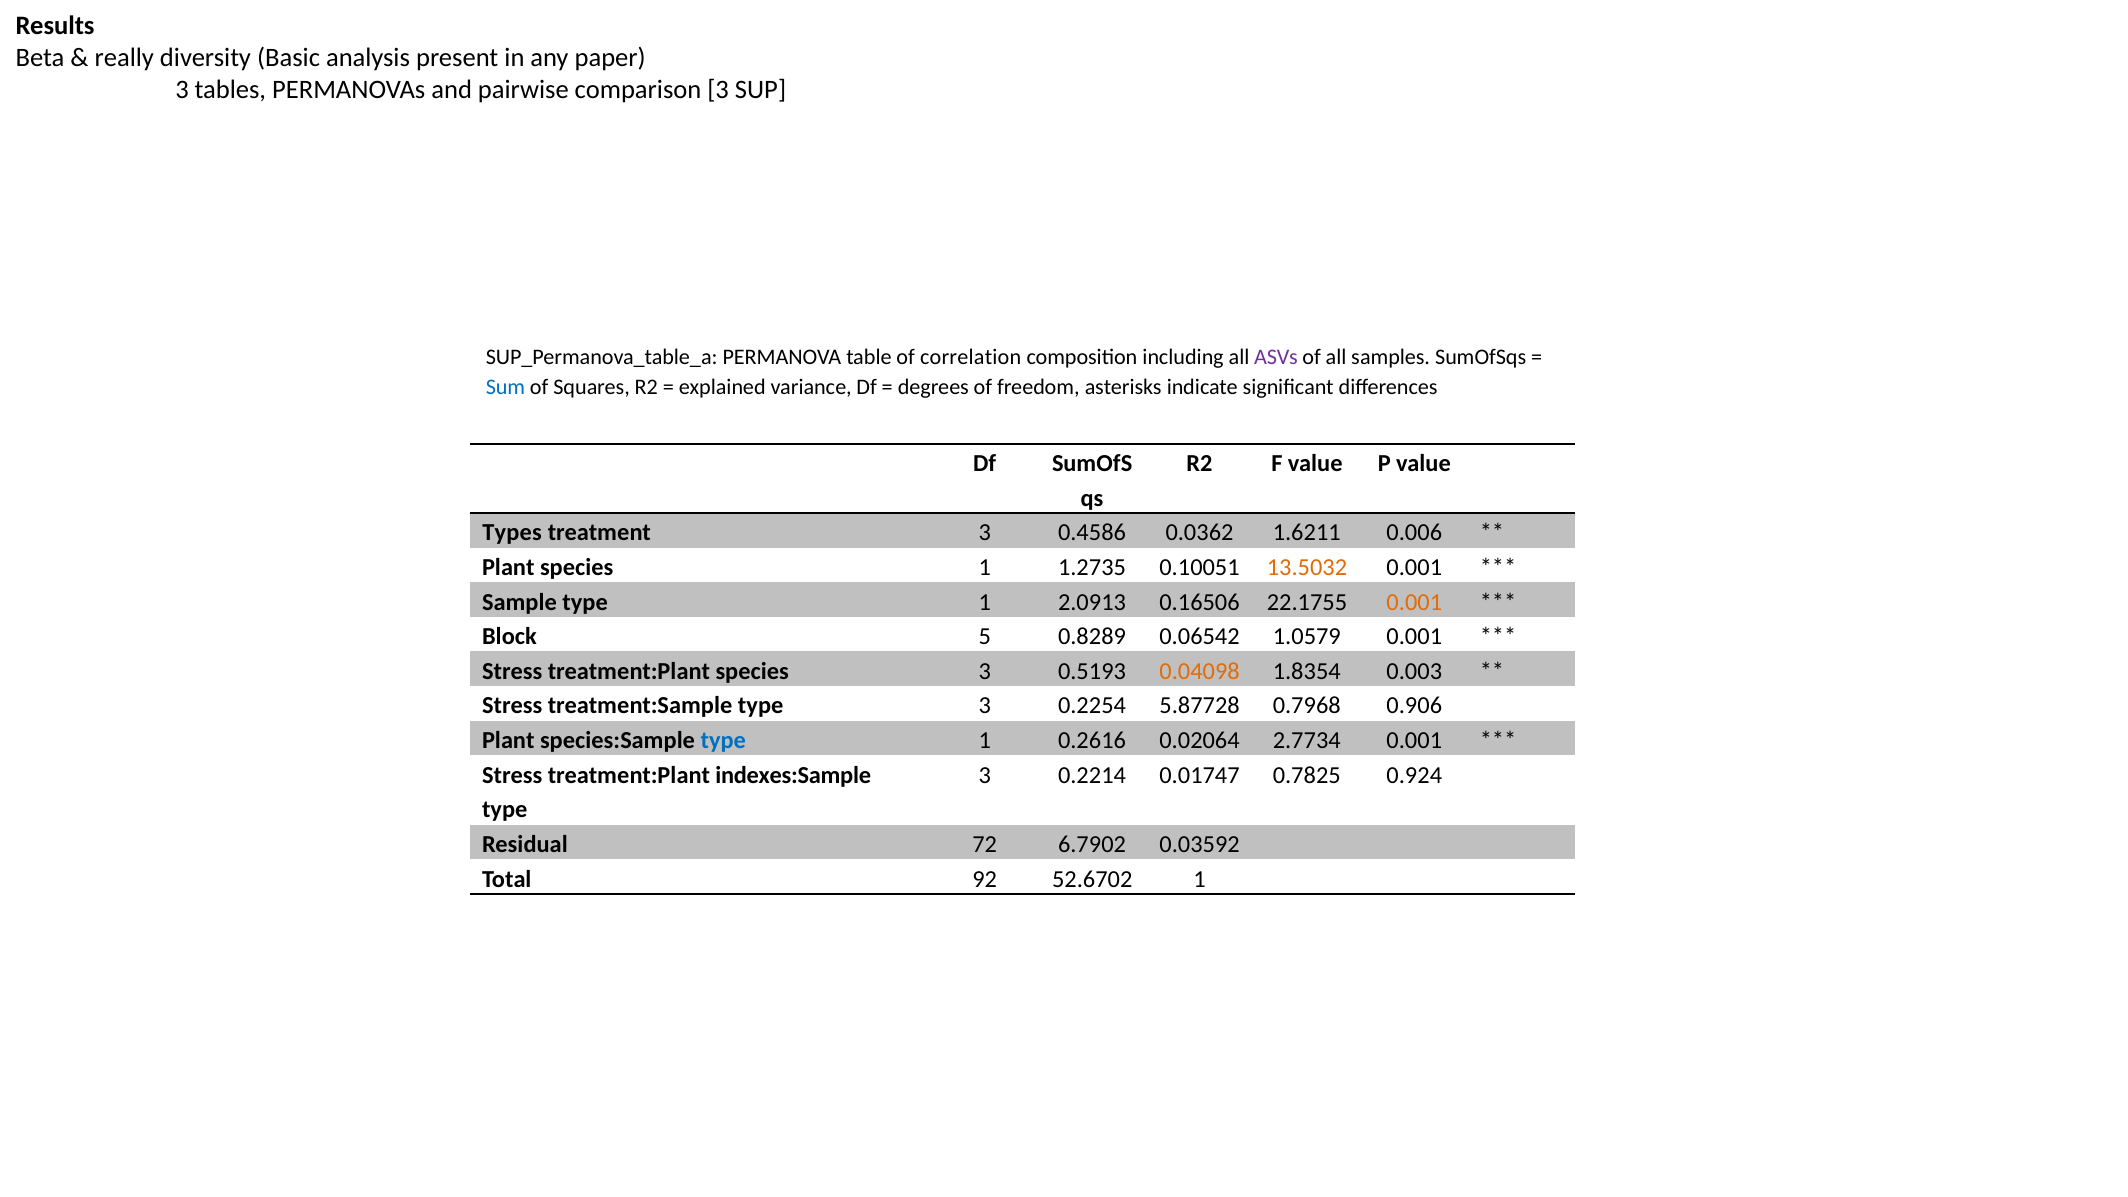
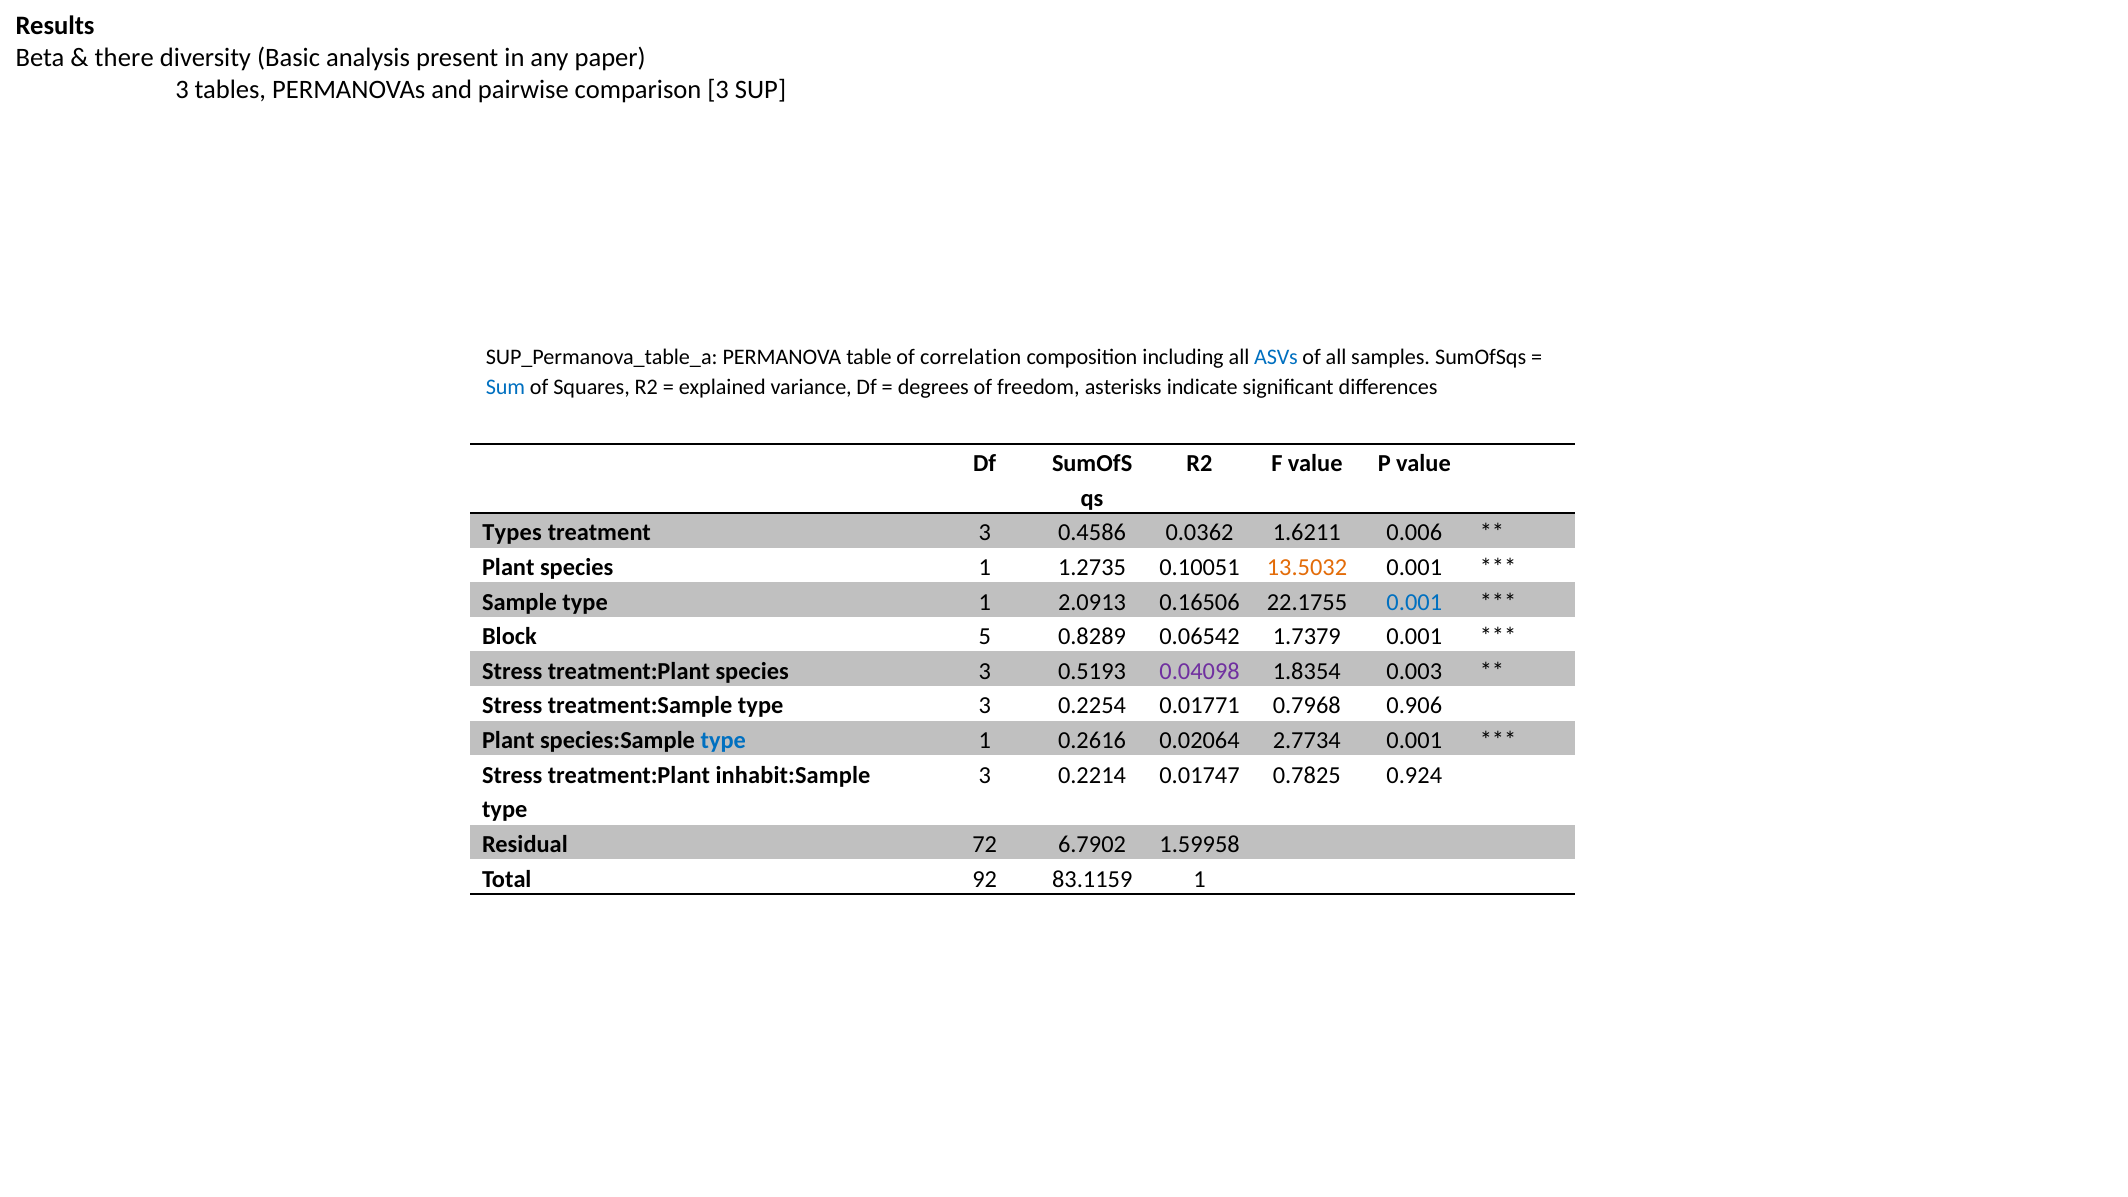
really: really -> there
ASVs colour: purple -> blue
0.001 at (1414, 602) colour: orange -> blue
1.0579: 1.0579 -> 1.7379
0.04098 colour: orange -> purple
5.87728: 5.87728 -> 0.01771
indexes:Sample: indexes:Sample -> inhabit:Sample
0.03592: 0.03592 -> 1.59958
52.6702: 52.6702 -> 83.1159
